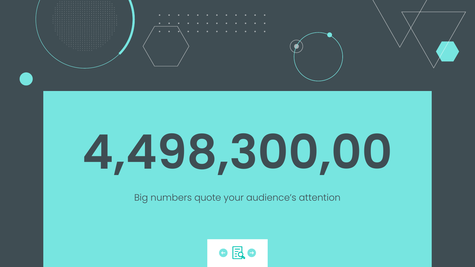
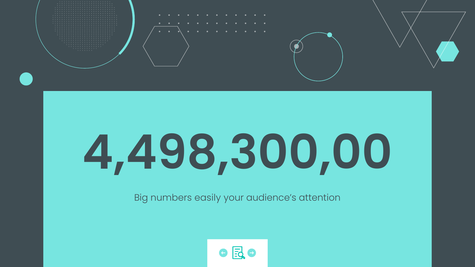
quote: quote -> easily
